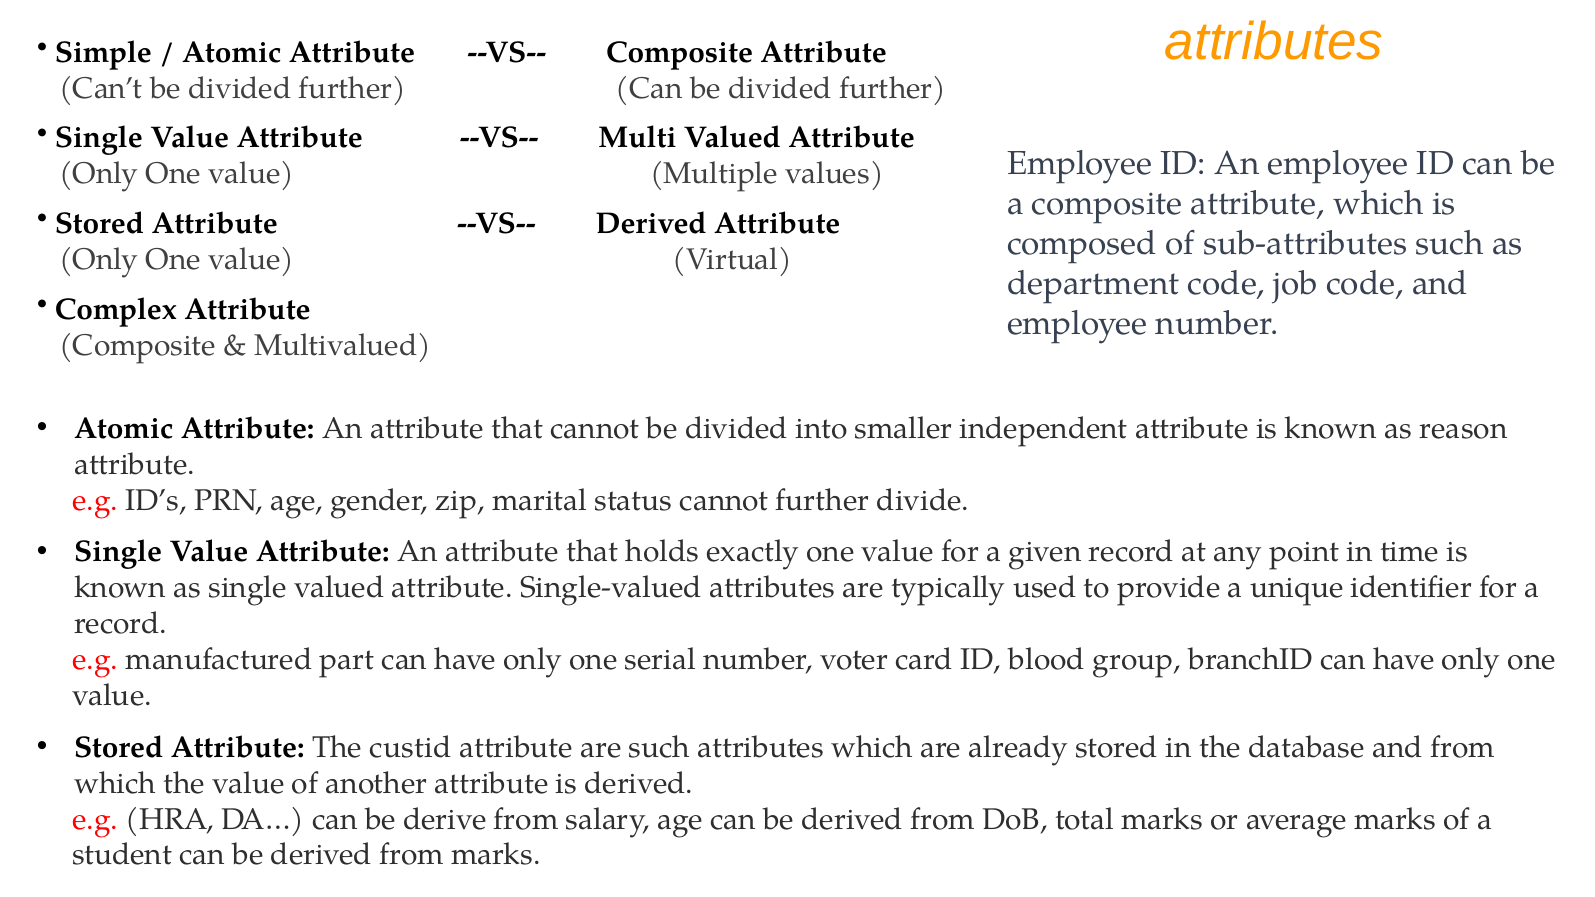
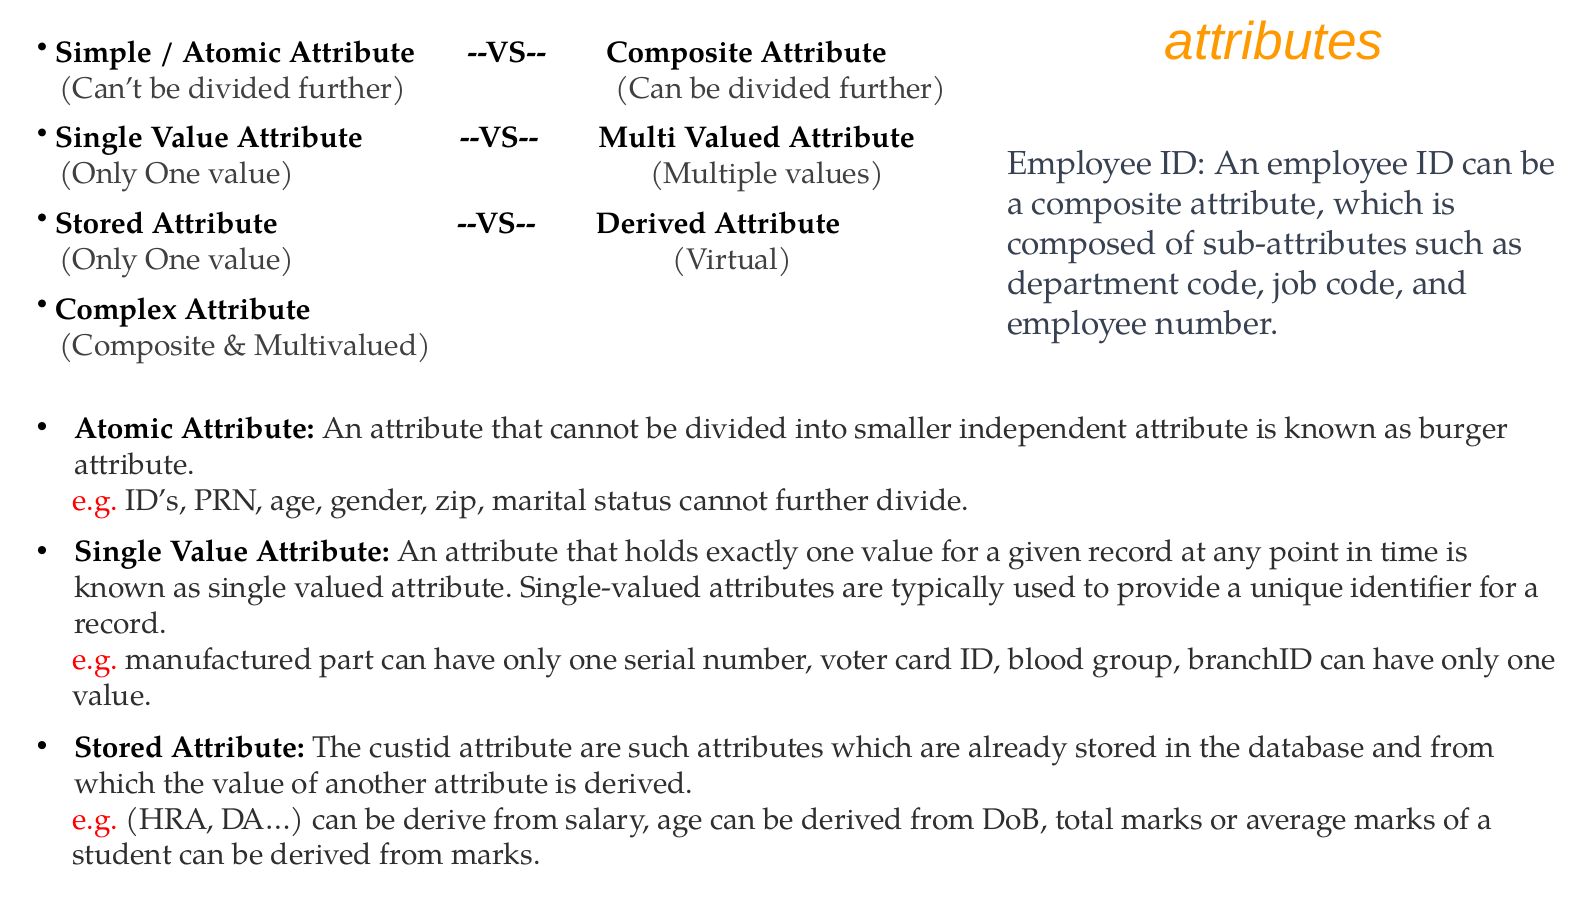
reason: reason -> burger
